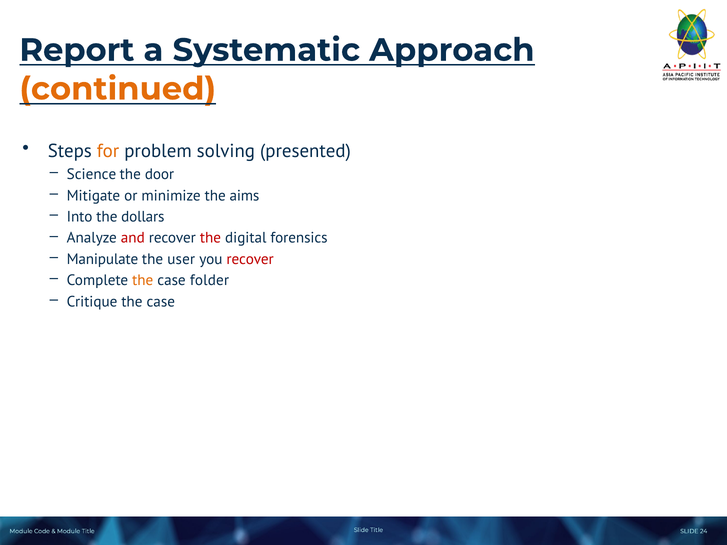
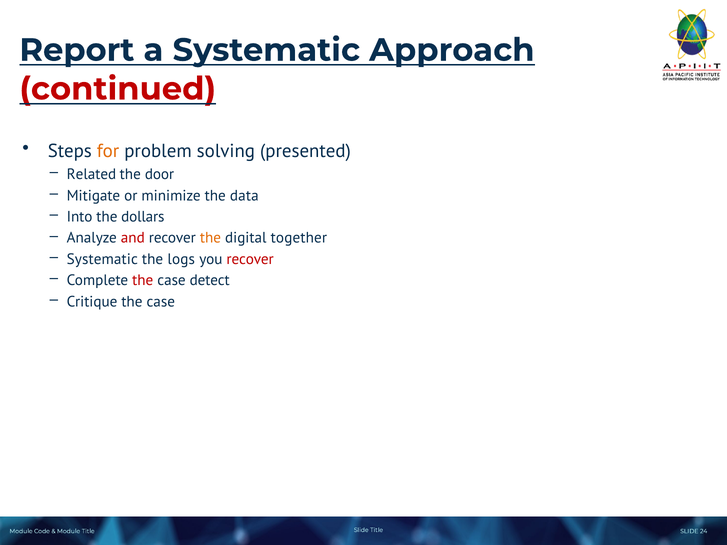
continued colour: orange -> red
Science: Science -> Related
aims: aims -> data
the at (210, 238) colour: red -> orange
forensics: forensics -> together
Manipulate at (102, 259): Manipulate -> Systematic
user: user -> logs
the at (143, 280) colour: orange -> red
folder: folder -> detect
